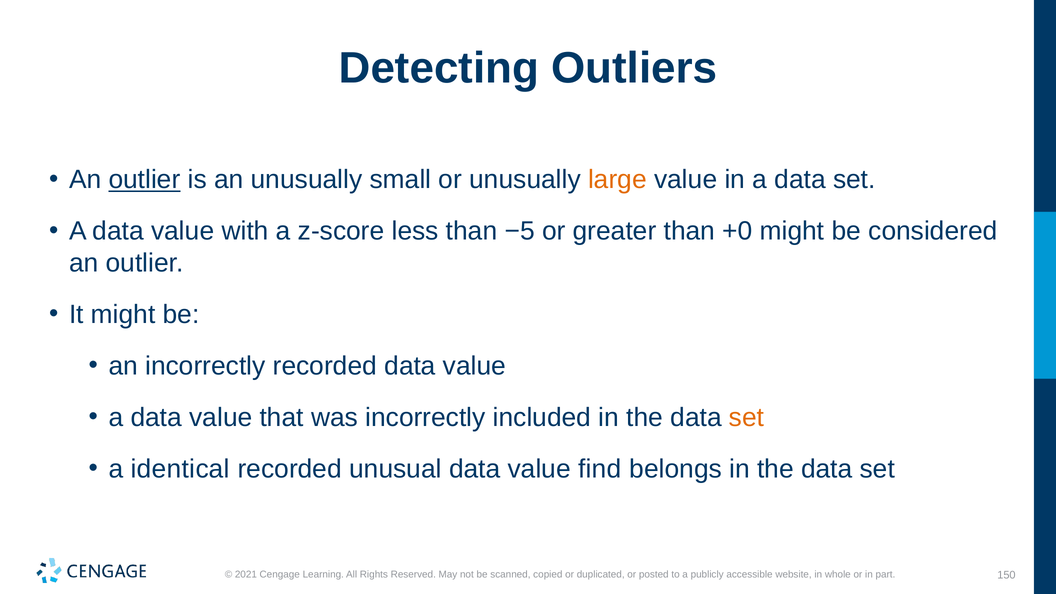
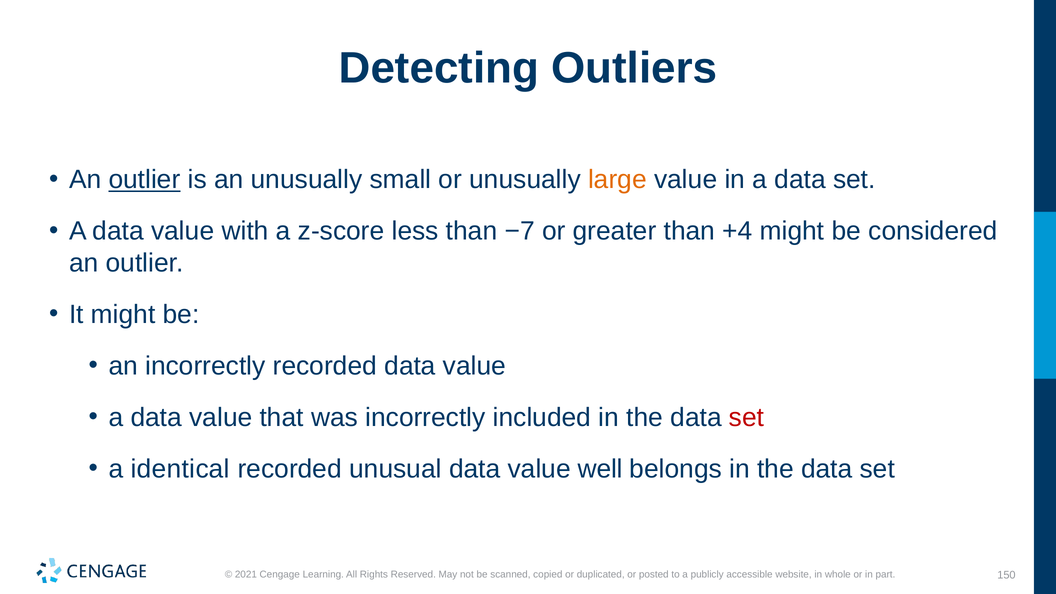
−5: −5 -> −7
+0: +0 -> +4
set at (747, 417) colour: orange -> red
find: find -> well
